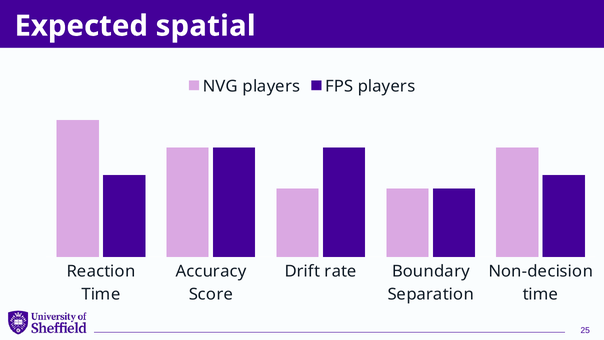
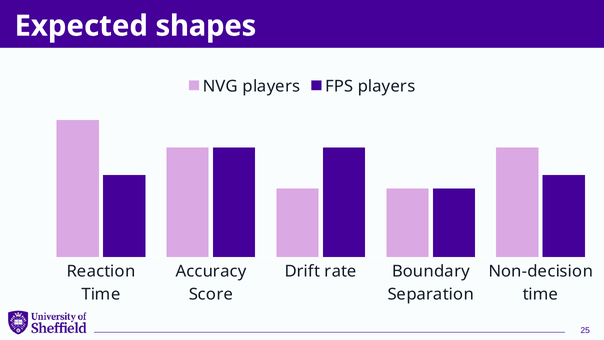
spatial: spatial -> shapes
